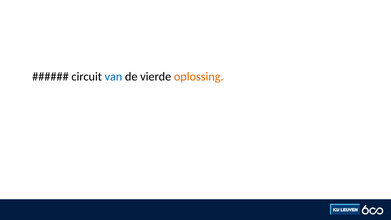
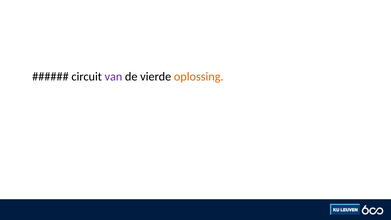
van colour: blue -> purple
